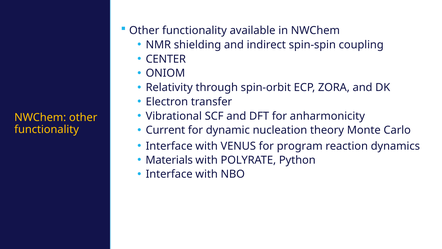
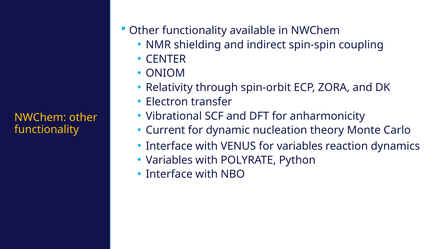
for program: program -> variables
Materials at (169, 160): Materials -> Variables
